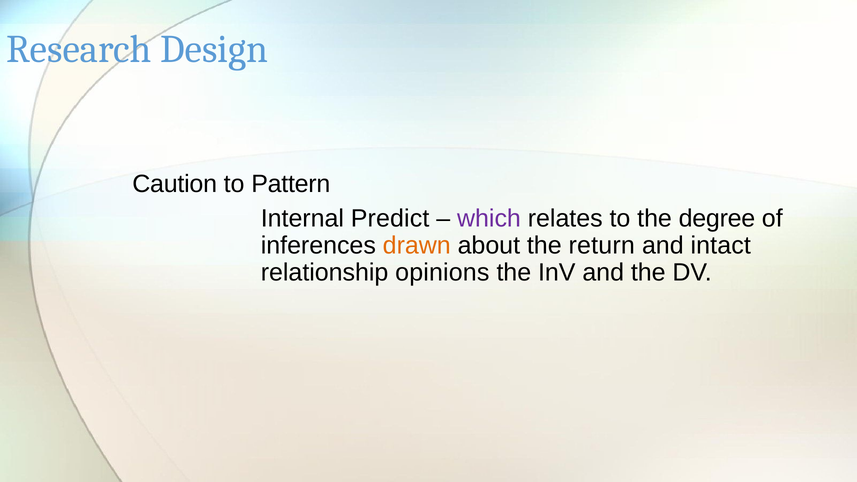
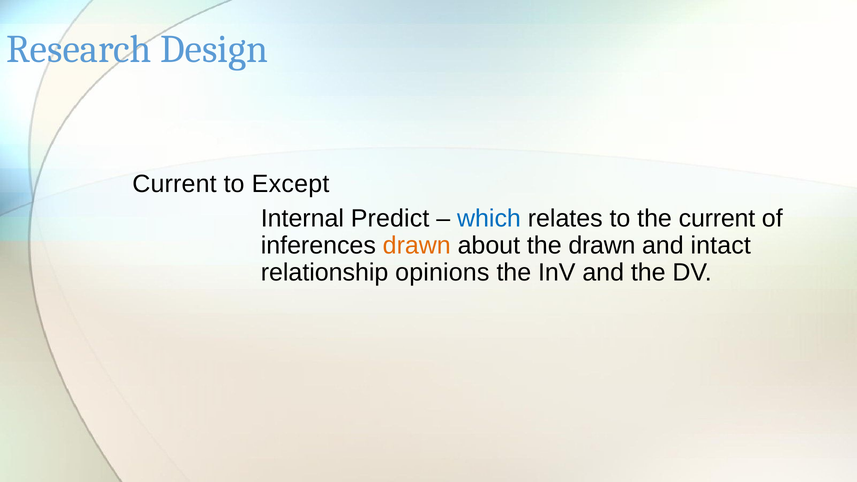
Caution at (175, 184): Caution -> Current
Pattern: Pattern -> Except
which colour: purple -> blue
the degree: degree -> current
the return: return -> drawn
